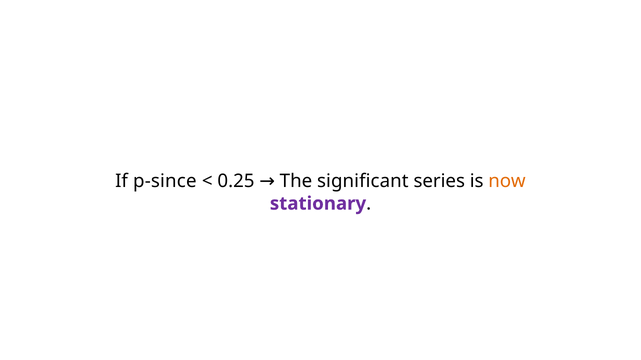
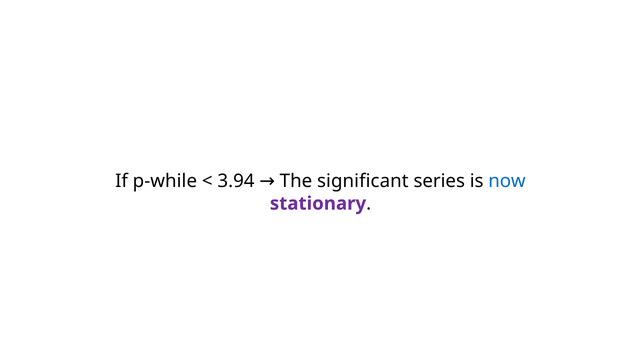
p-since: p-since -> p-while
0.25: 0.25 -> 3.94
now colour: orange -> blue
